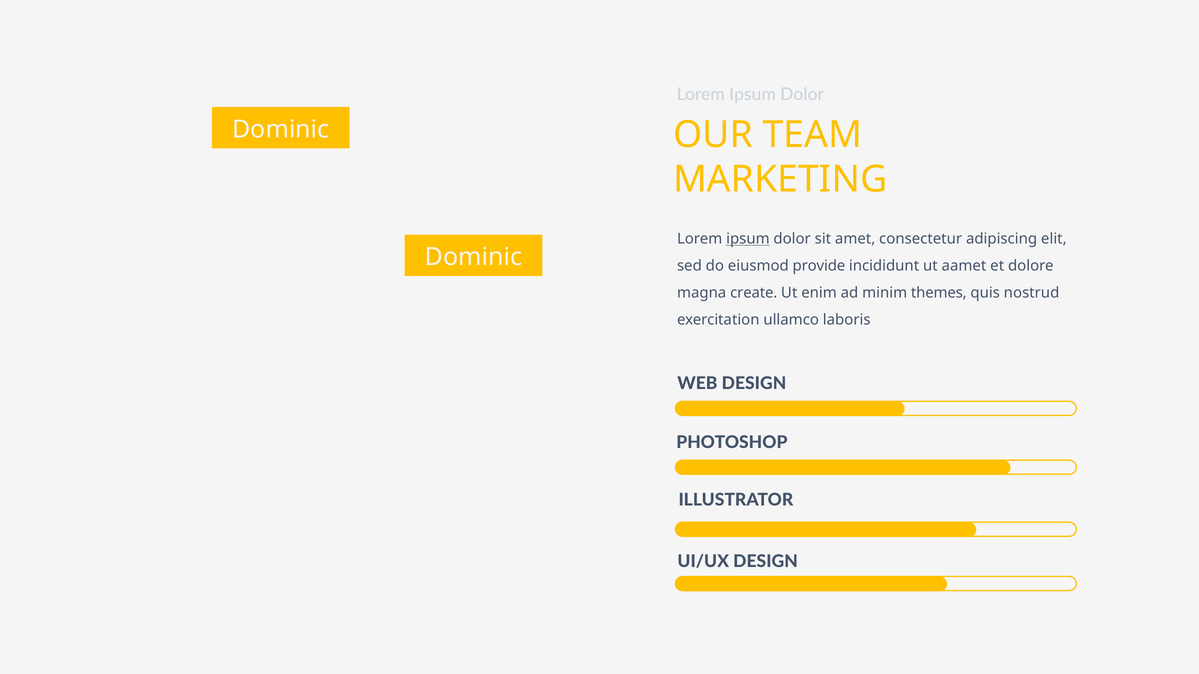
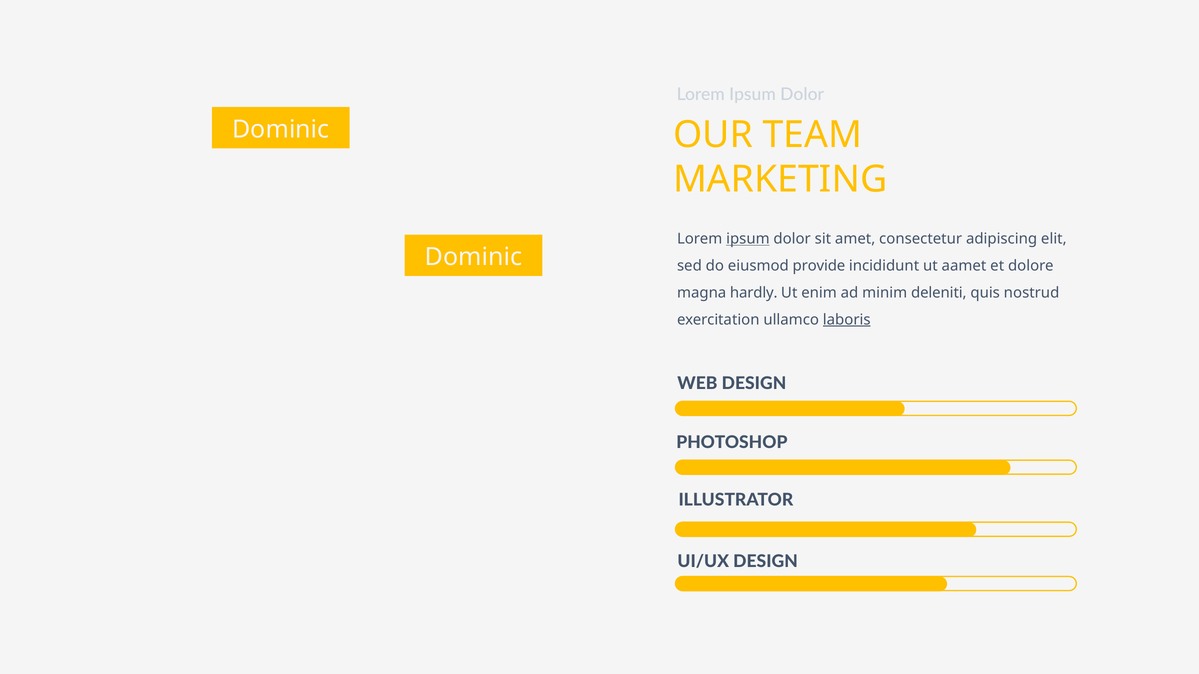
create: create -> hardly
themes: themes -> deleniti
laboris underline: none -> present
